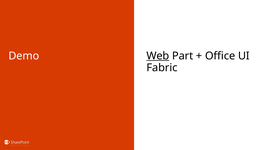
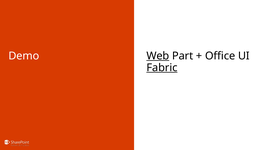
Fabric underline: none -> present
